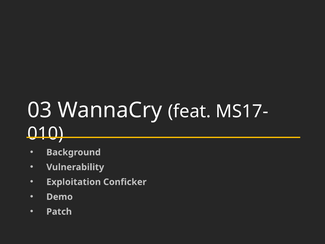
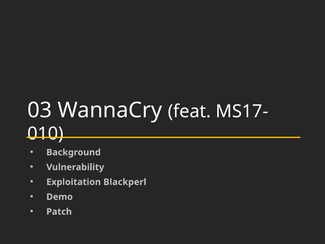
Conficker: Conficker -> Blackperl
